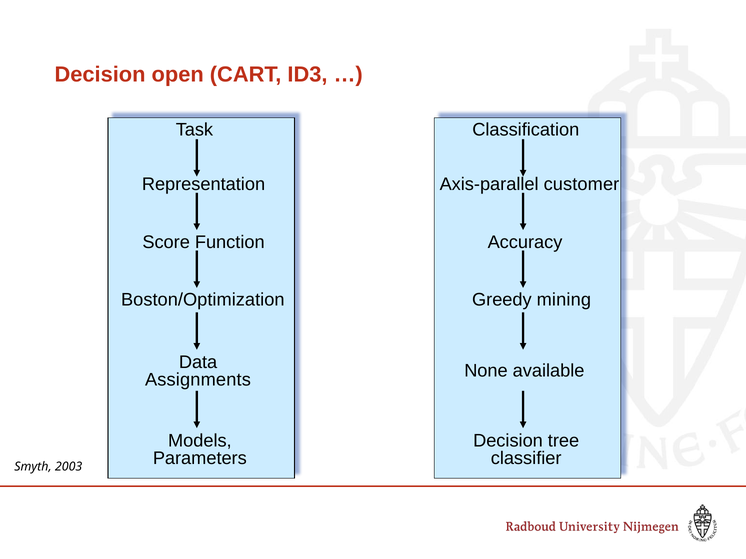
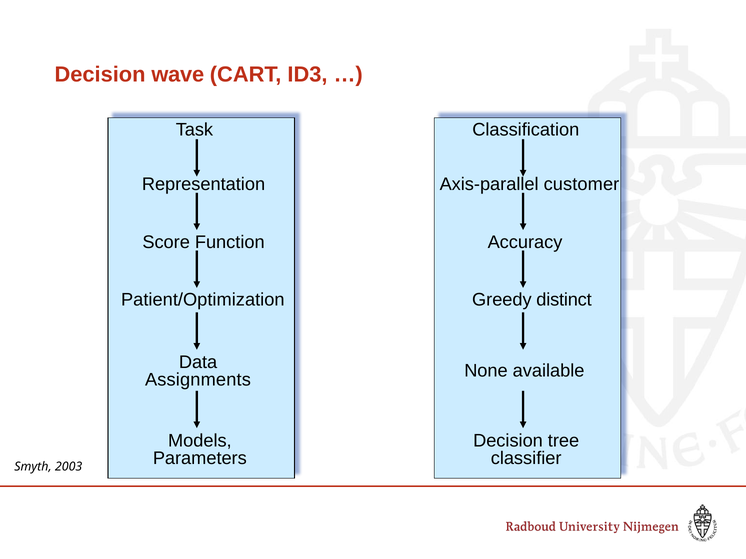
open: open -> wave
Boston/Optimization: Boston/Optimization -> Patient/Optimization
mining: mining -> distinct
